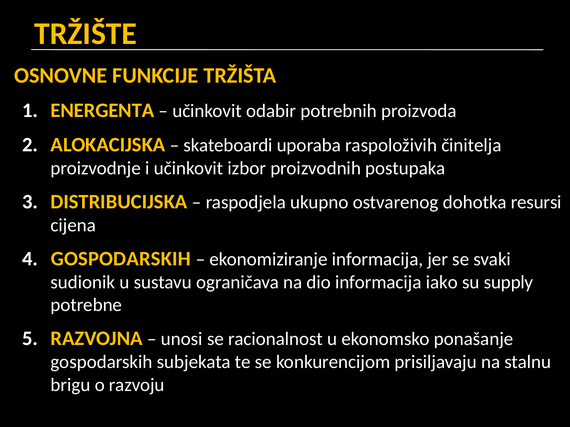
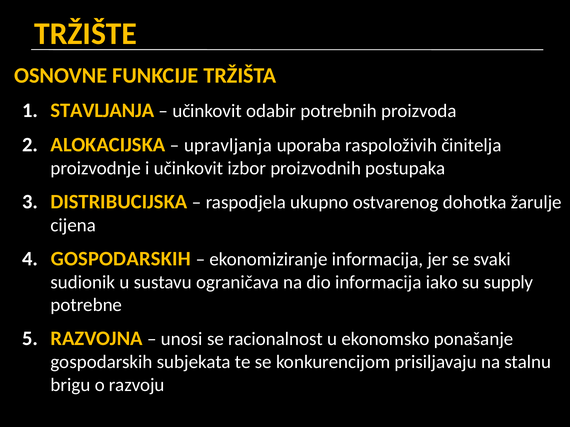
ENERGENTA: ENERGENTA -> STAVLJANJA
skateboardi: skateboardi -> upravljanja
resursi: resursi -> žarulje
